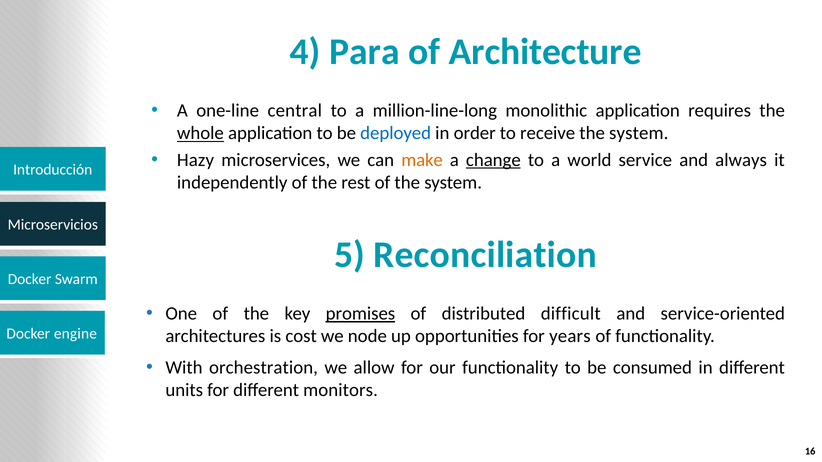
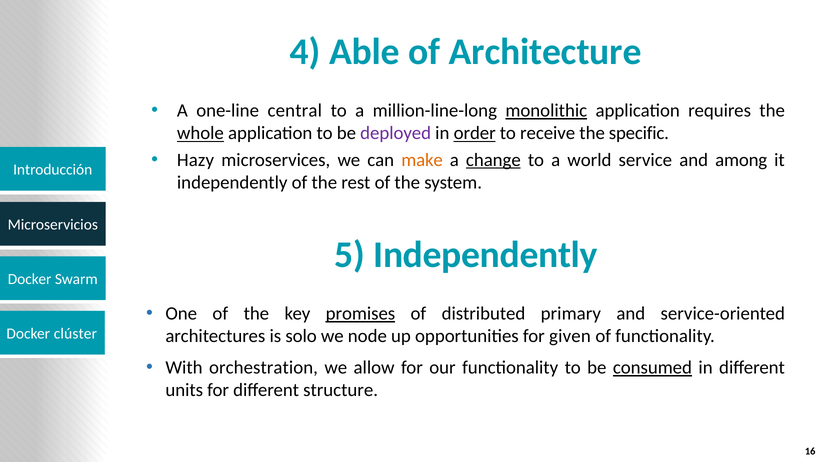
Para: Para -> Able
monolithic underline: none -> present
deployed colour: blue -> purple
order underline: none -> present
system at (639, 133): system -> specific
always: always -> among
5 Reconciliation: Reconciliation -> Independently
difficult: difficult -> primary
engine: engine -> clúster
cost: cost -> solo
years: years -> given
consumed underline: none -> present
monitors: monitors -> structure
